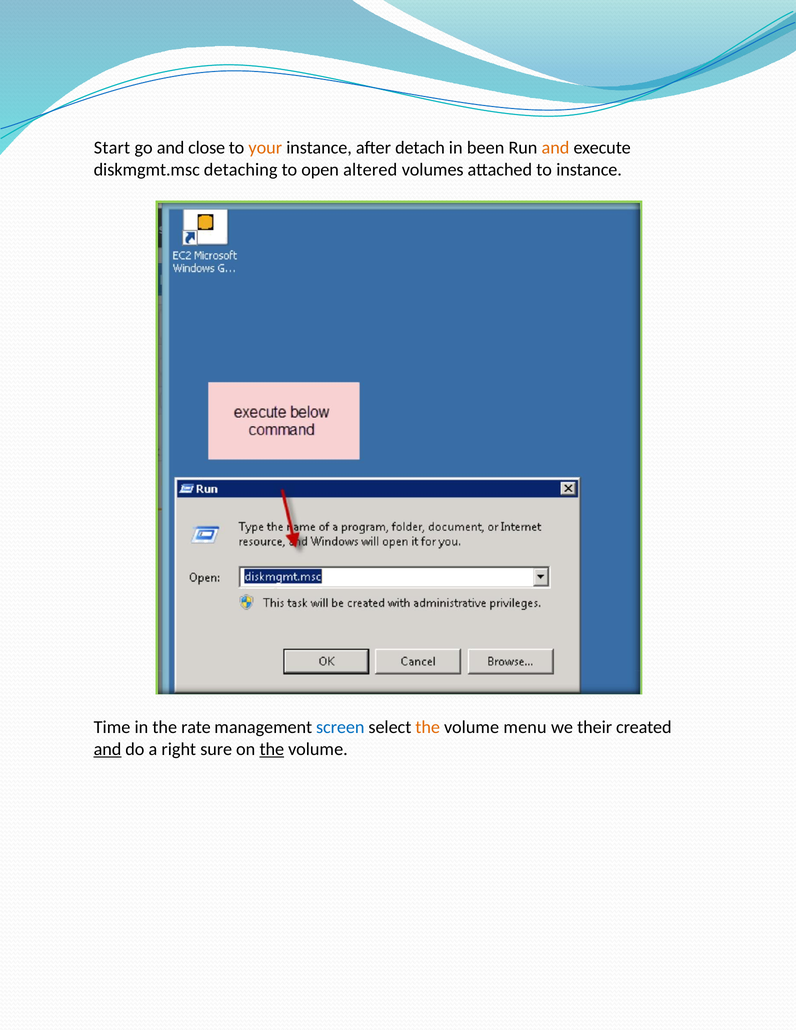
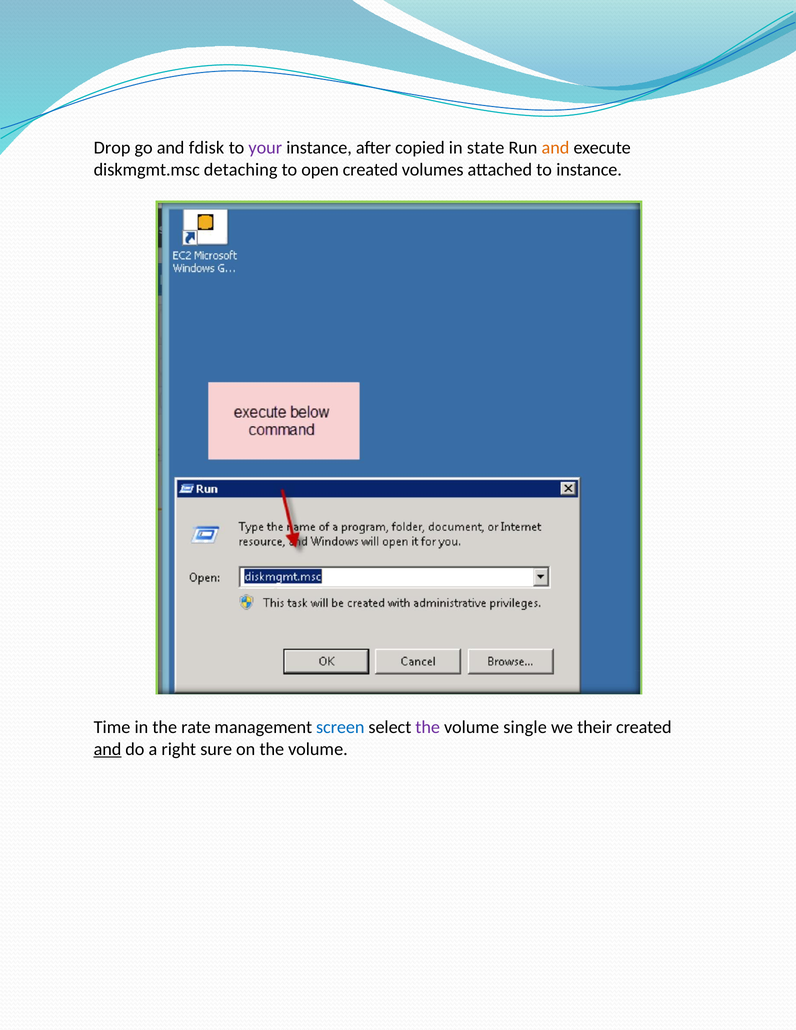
Start: Start -> Drop
close: close -> fdisk
your colour: orange -> purple
detach: detach -> copied
been: been -> state
open altered: altered -> created
the at (428, 727) colour: orange -> purple
menu: menu -> single
the at (272, 749) underline: present -> none
